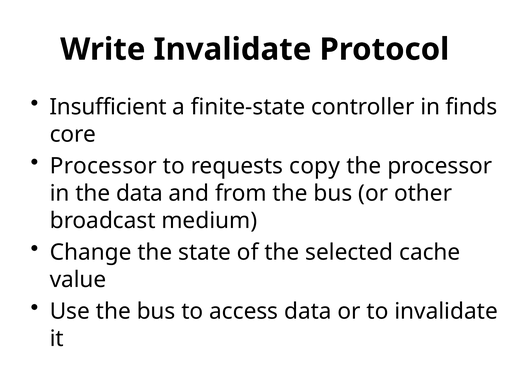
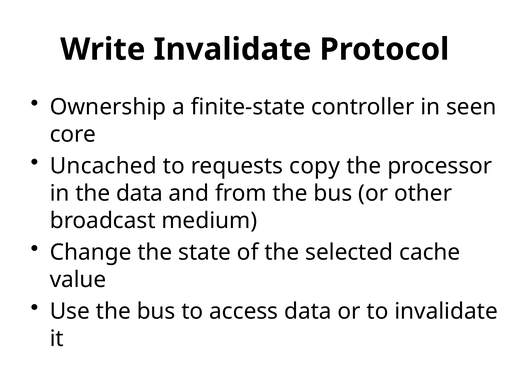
Insufficient: Insufficient -> Ownership
finds: finds -> seen
Processor at (103, 166): Processor -> Uncached
